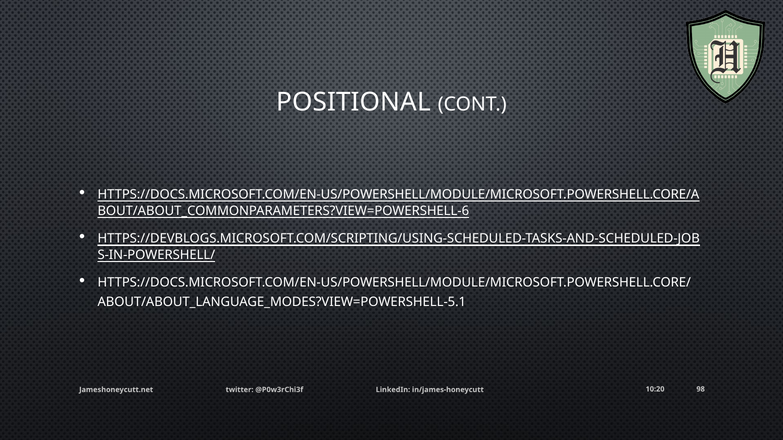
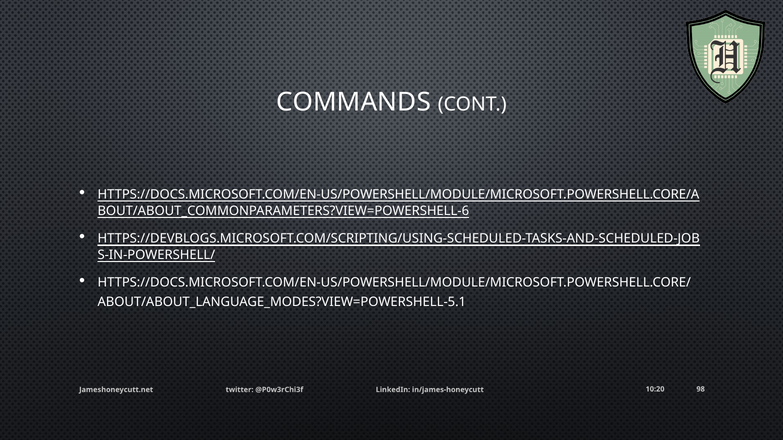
POSITIONAL: POSITIONAL -> COMMANDS
